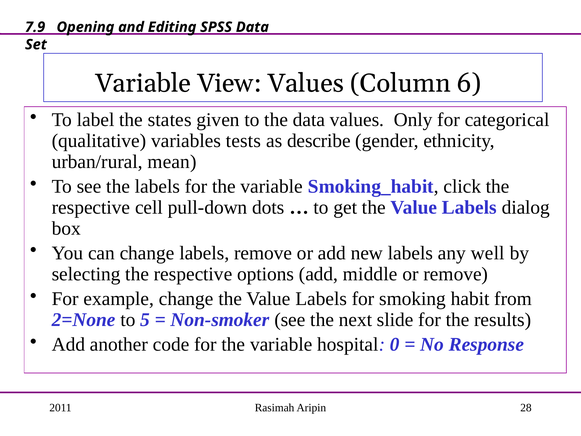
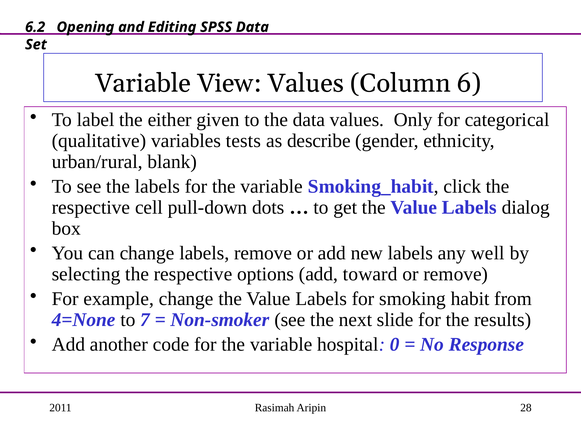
7.9: 7.9 -> 6.2
states: states -> either
mean: mean -> blank
middle: middle -> toward
2=None: 2=None -> 4=None
5: 5 -> 7
